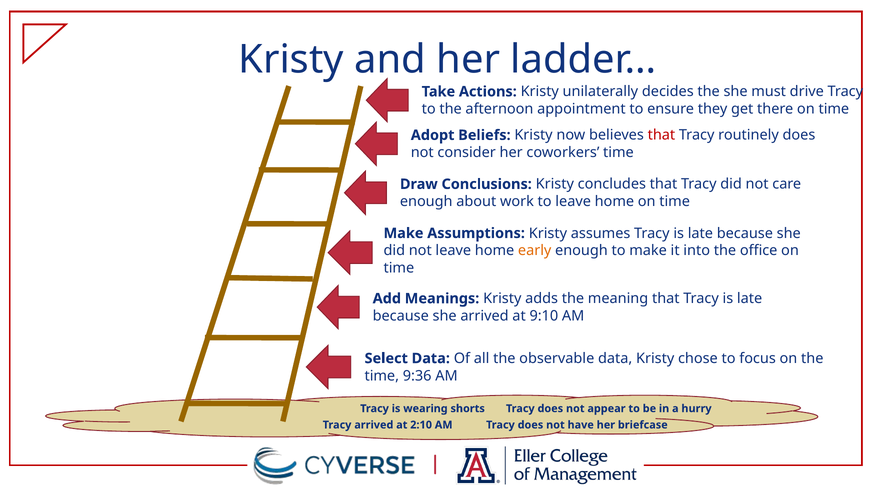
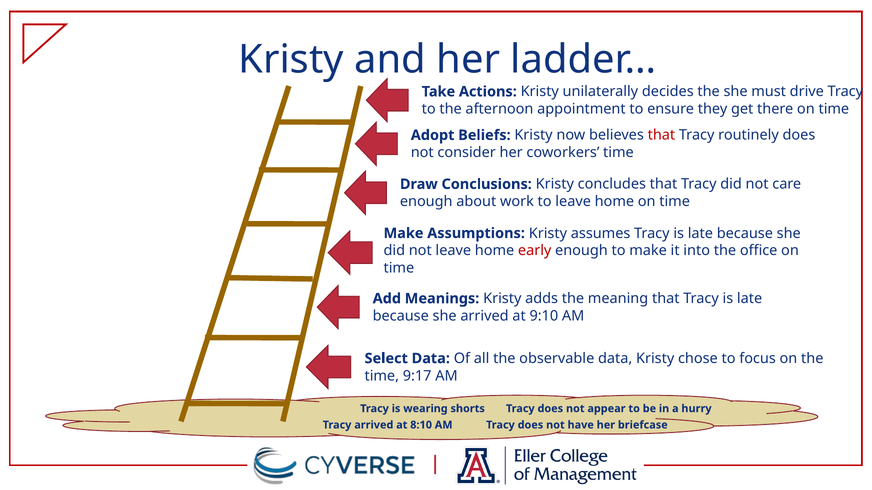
early colour: orange -> red
9:36: 9:36 -> 9:17
2:10: 2:10 -> 8:10
